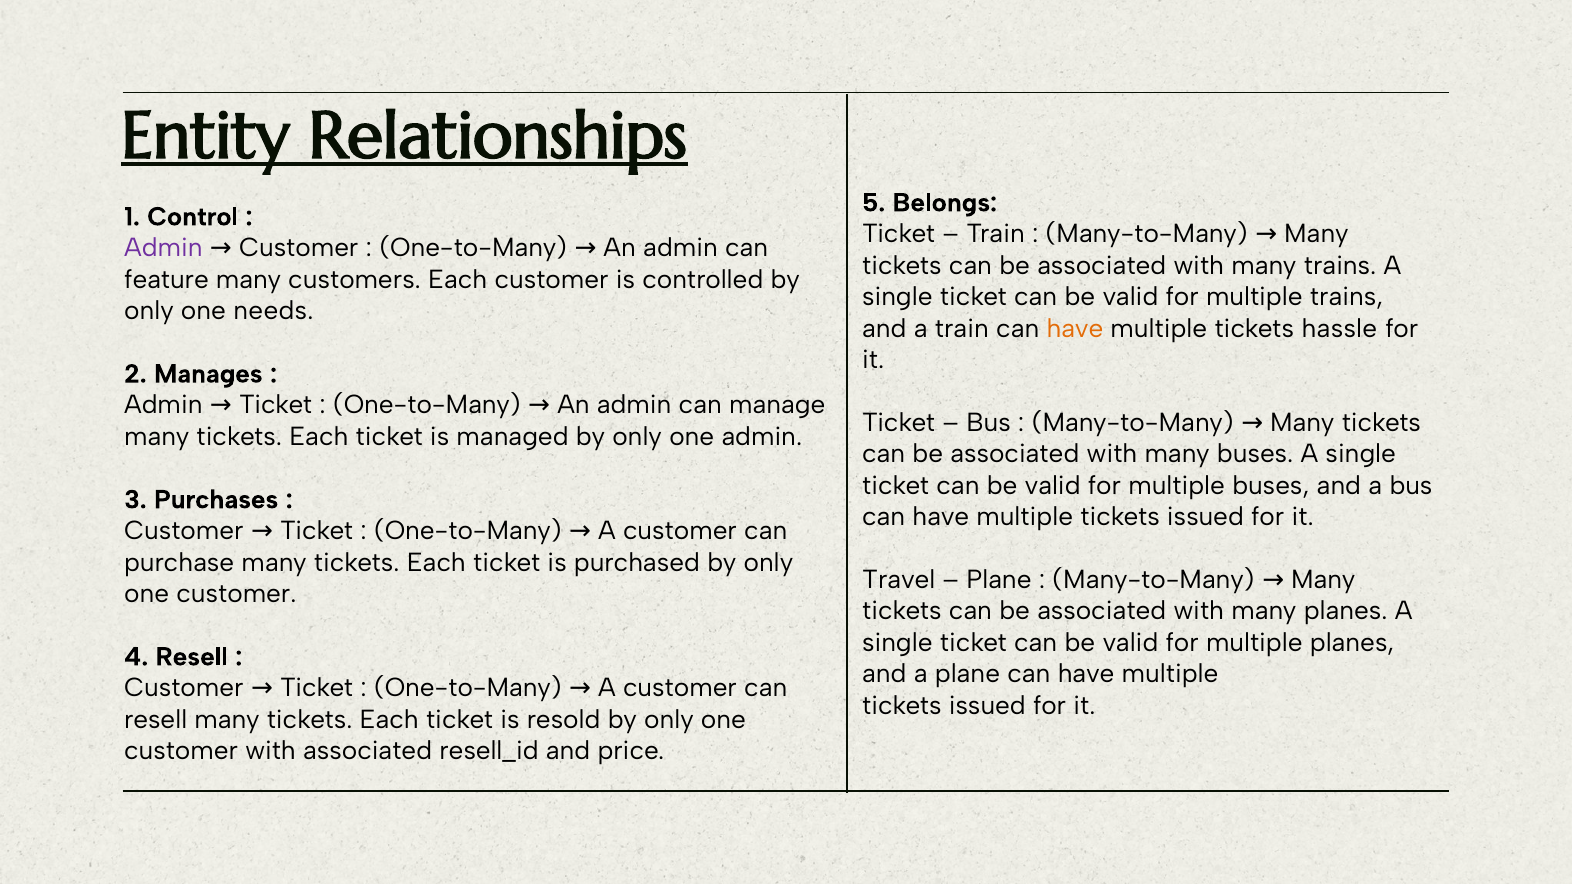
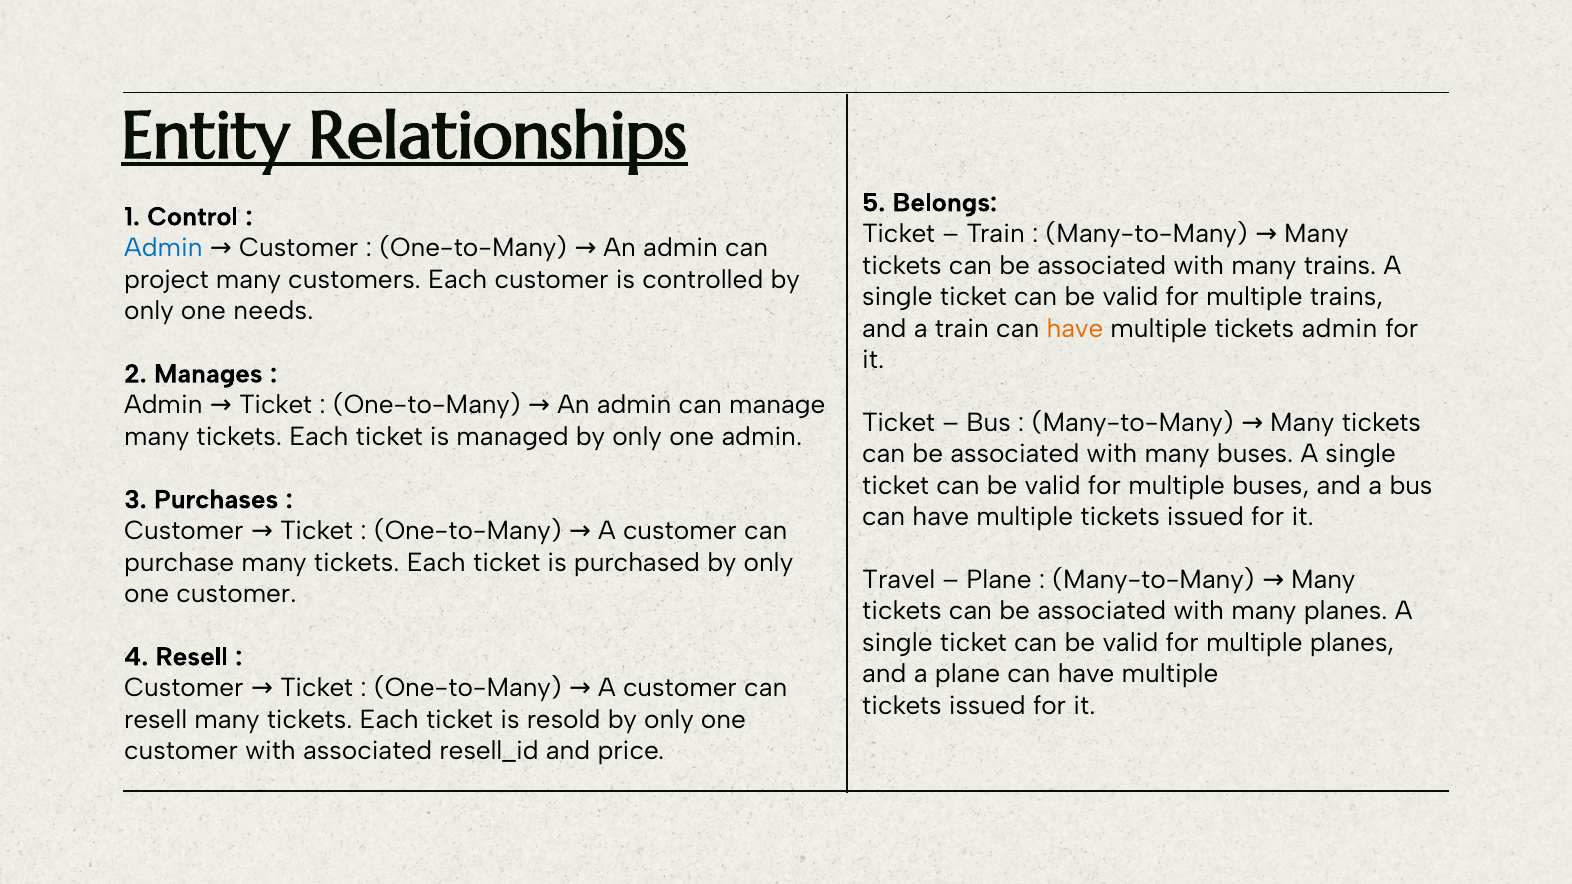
Admin at (163, 248) colour: purple -> blue
feature: feature -> project
tickets hassle: hassle -> admin
